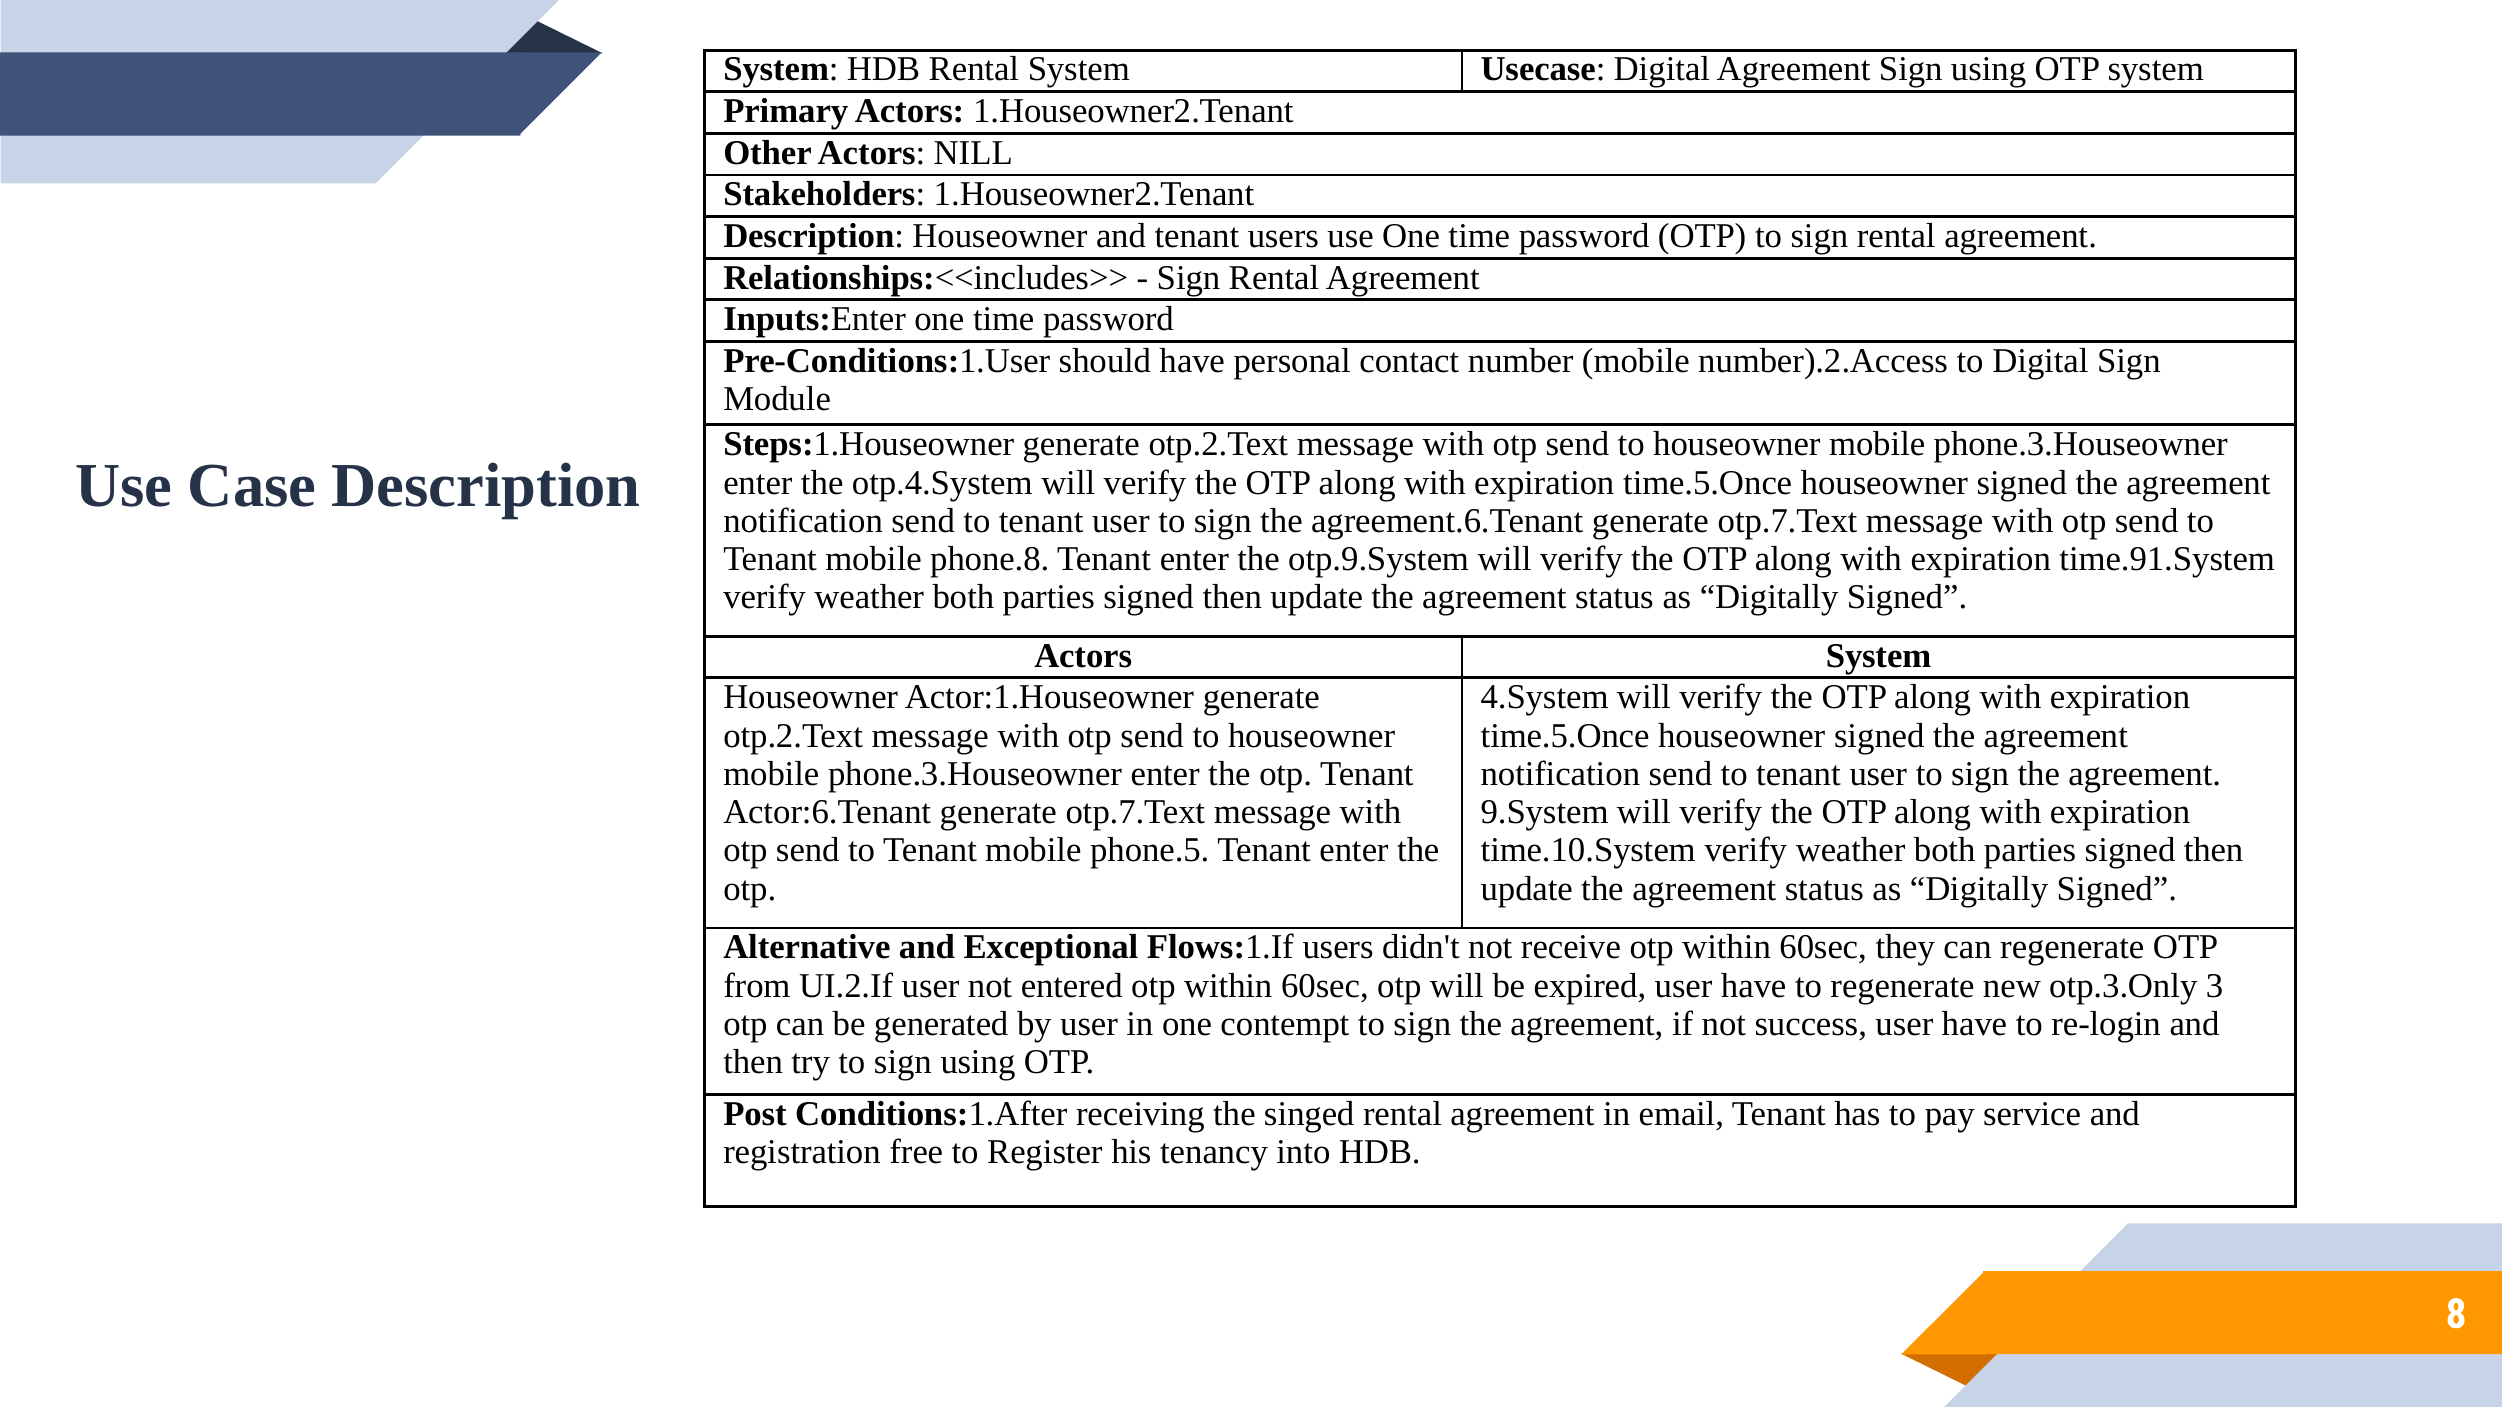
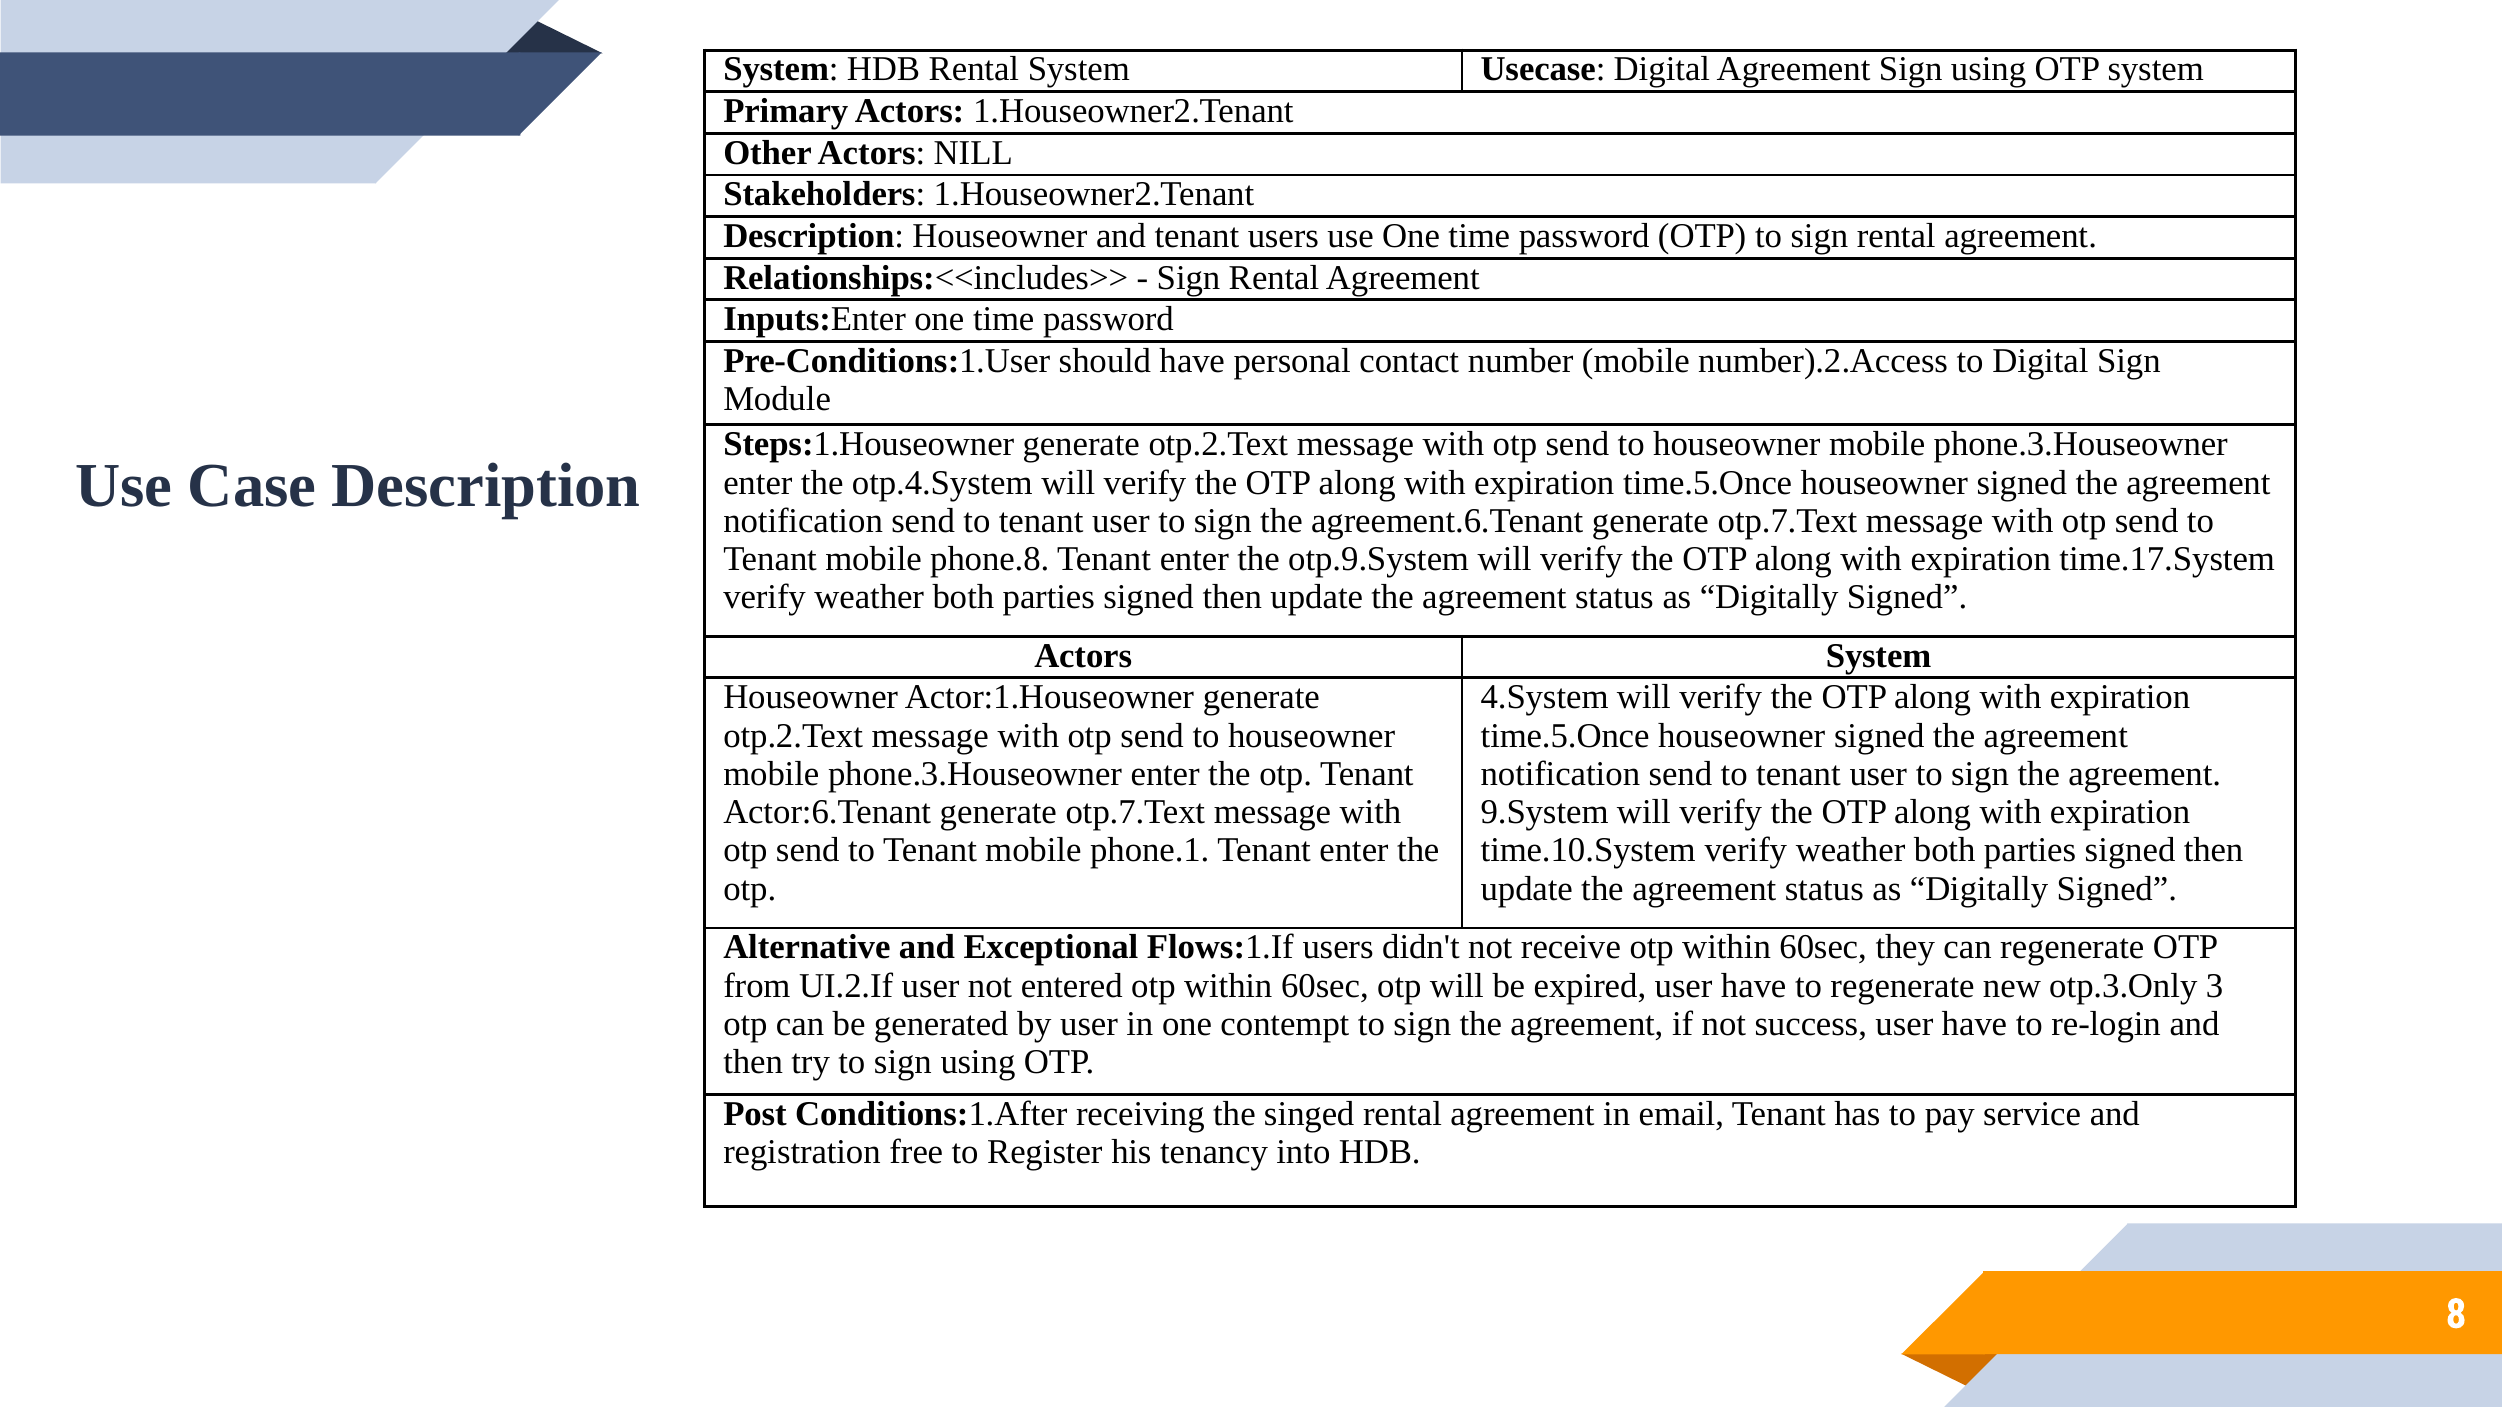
time.91.System: time.91.System -> time.17.System
phone.5: phone.5 -> phone.1
